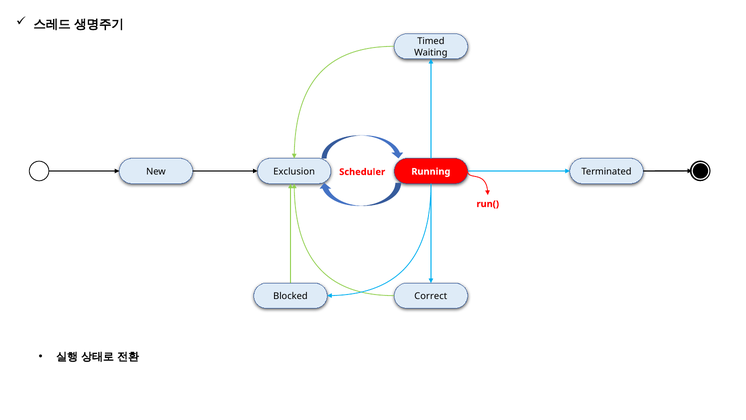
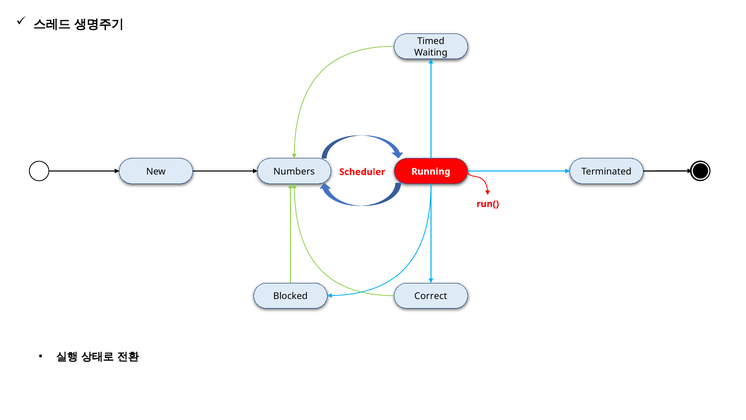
Exclusion: Exclusion -> Numbers
